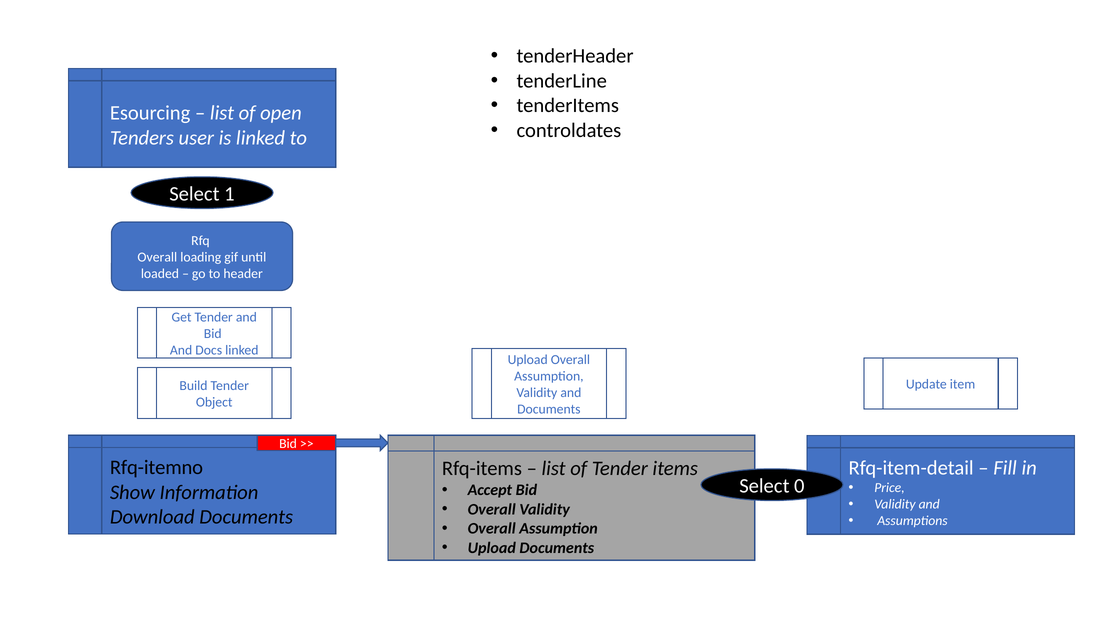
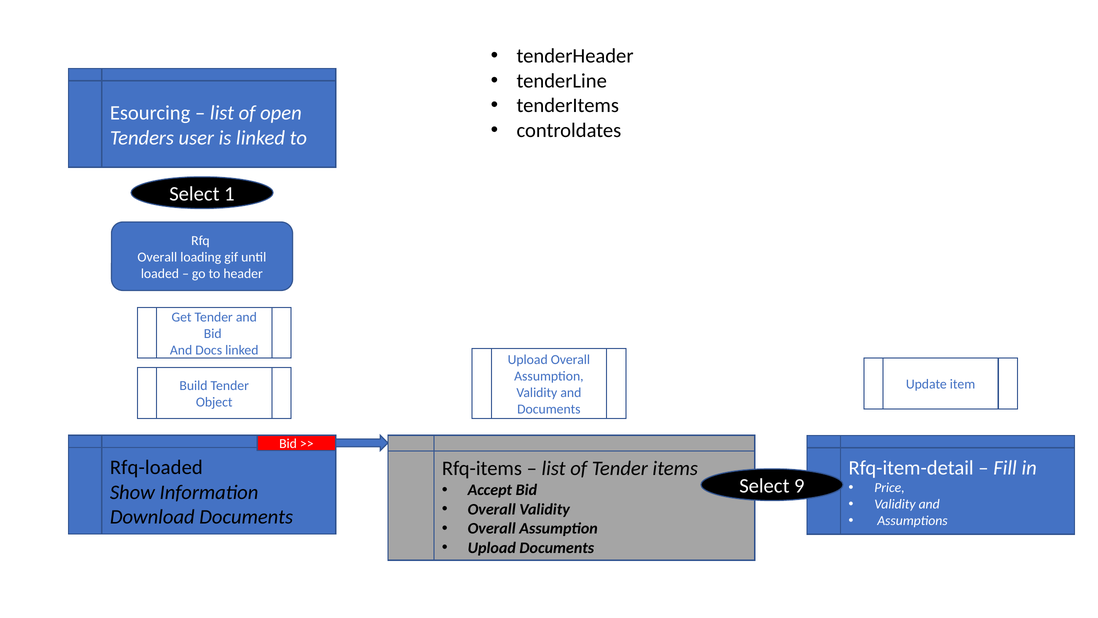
Rfq-itemno: Rfq-itemno -> Rfq-loaded
0: 0 -> 9
